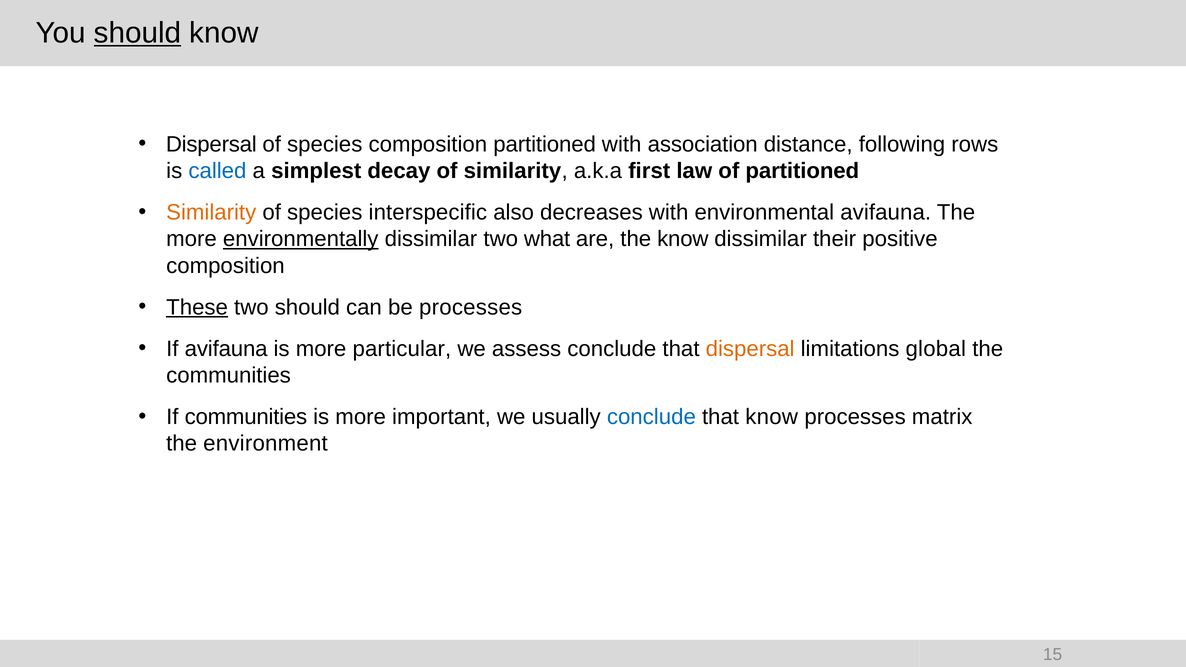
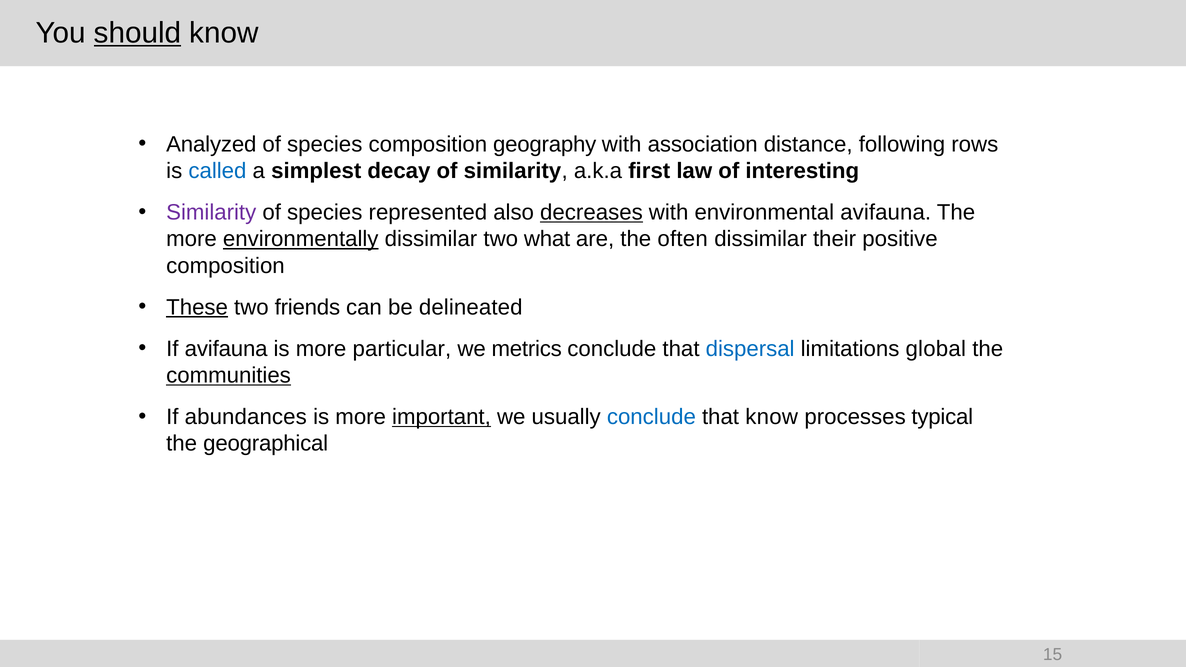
Dispersal at (211, 144): Dispersal -> Analyzed
composition partitioned: partitioned -> geography
of partitioned: partitioned -> interesting
Similarity at (211, 212) colour: orange -> purple
interspecific: interspecific -> represented
decreases underline: none -> present
the know: know -> often
two should: should -> friends
be processes: processes -> delineated
assess: assess -> metrics
dispersal at (750, 349) colour: orange -> blue
communities at (229, 376) underline: none -> present
If communities: communities -> abundances
important underline: none -> present
matrix: matrix -> typical
environment: environment -> geographical
